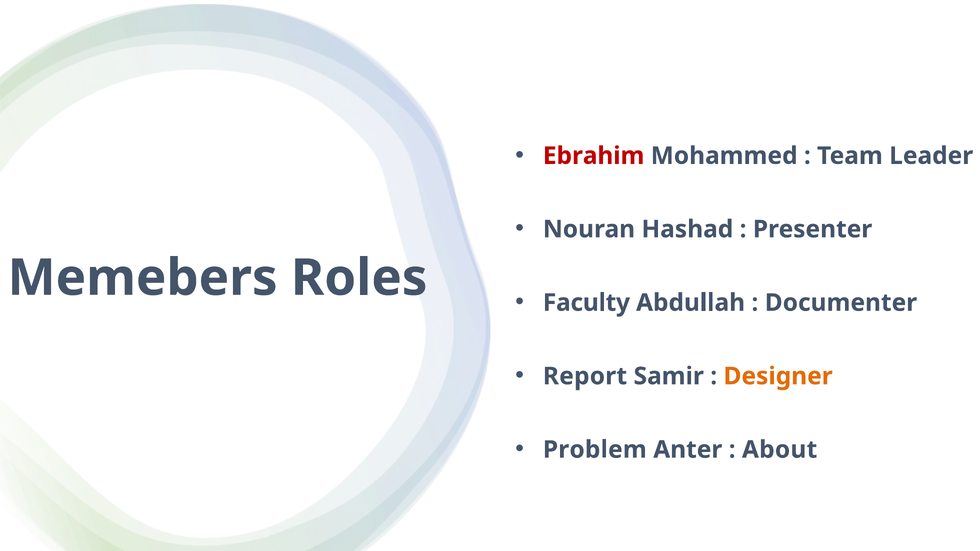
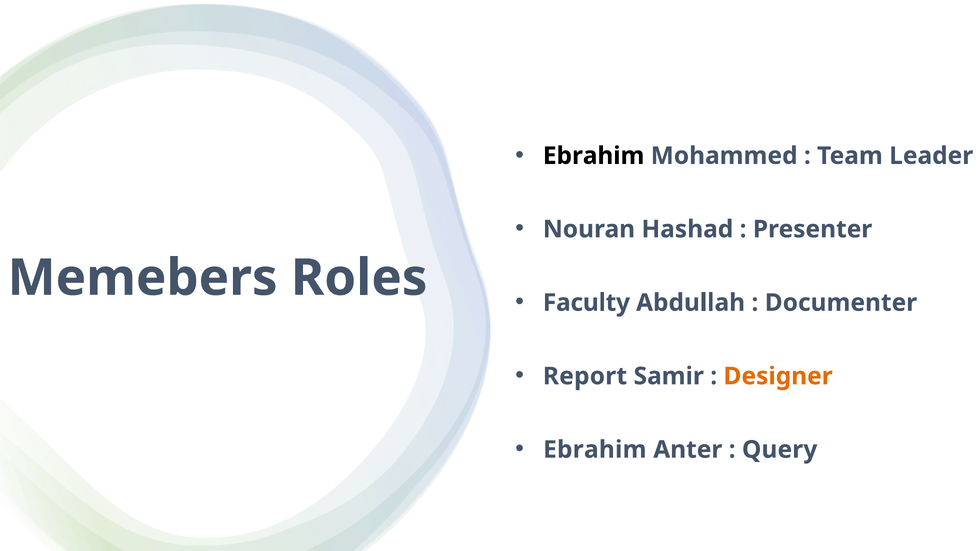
Ebrahim at (594, 156) colour: red -> black
Problem at (595, 450): Problem -> Ebrahim
About: About -> Query
